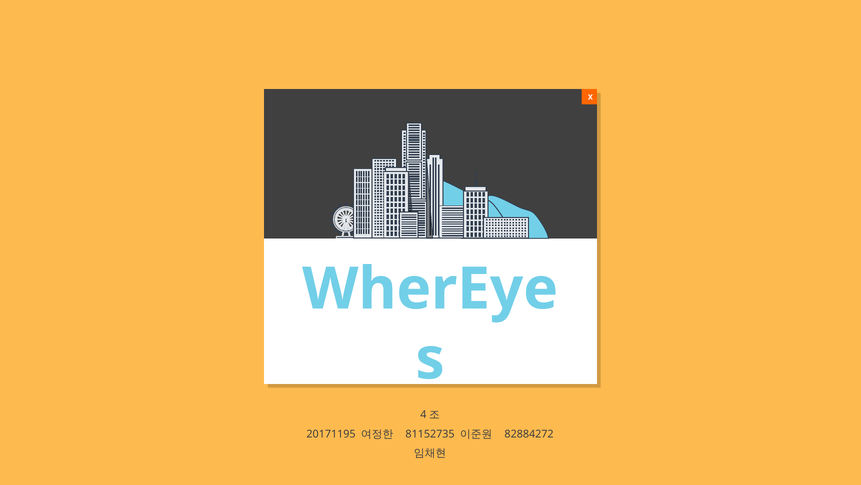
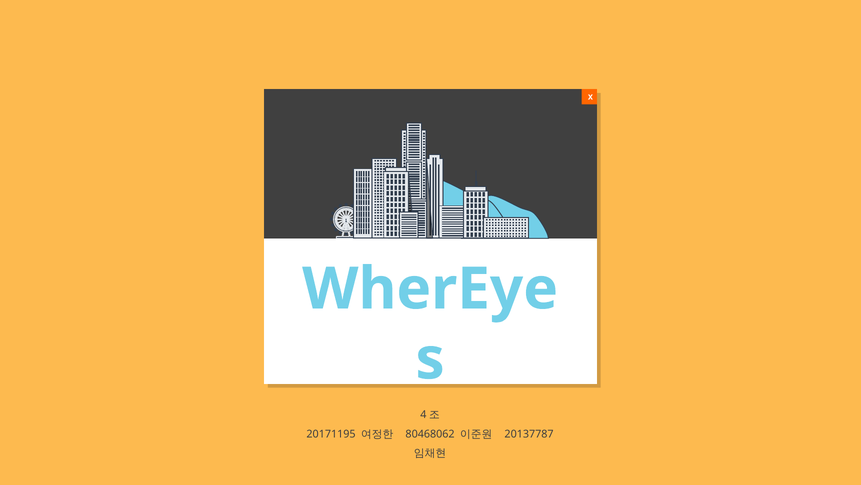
81152735: 81152735 -> 80468062
82884272: 82884272 -> 20137787
